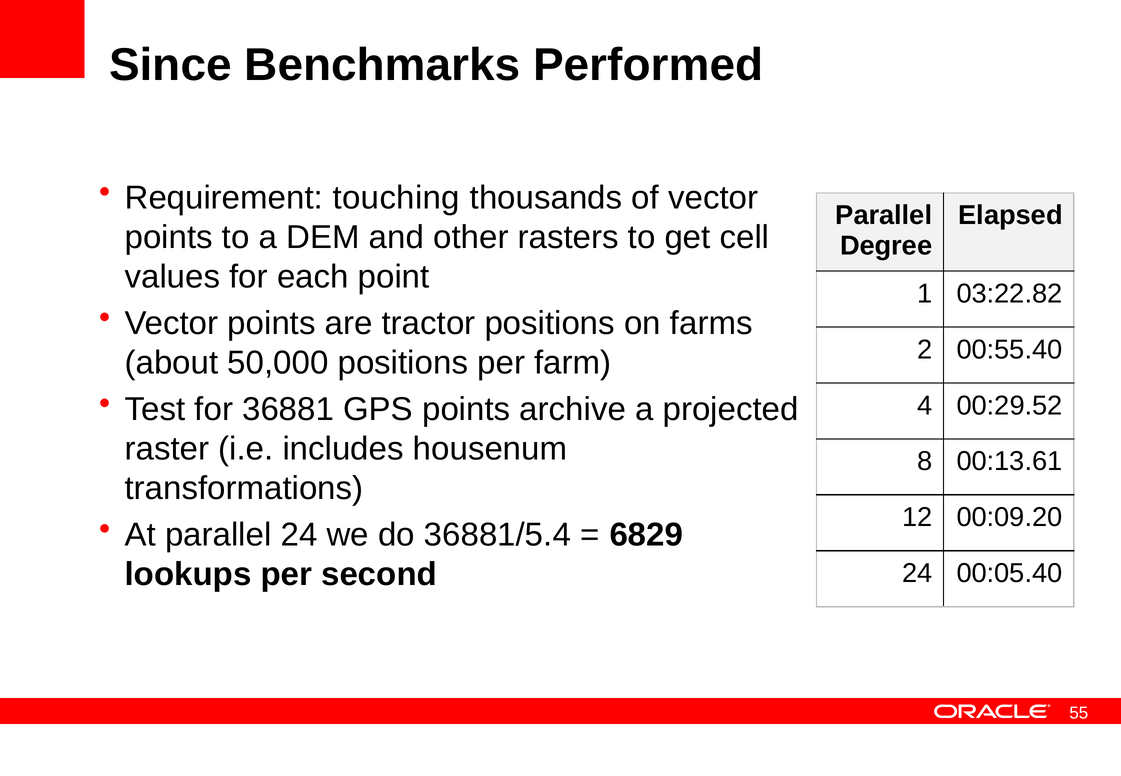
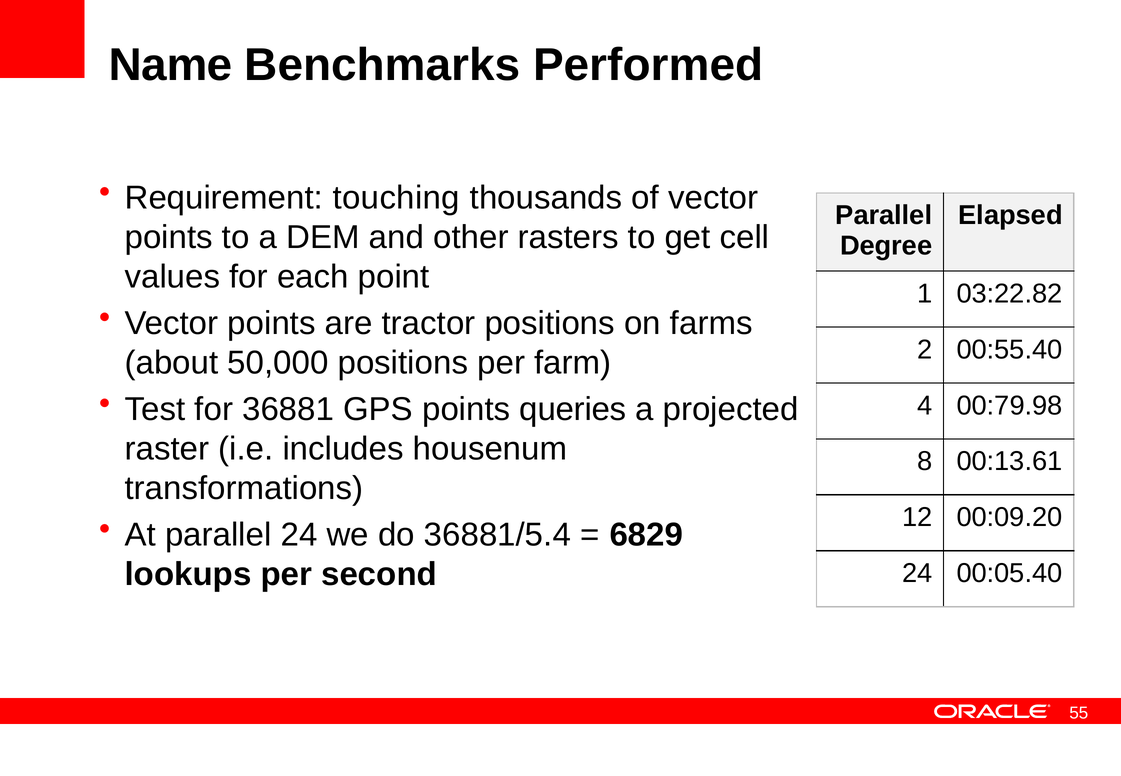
Since: Since -> Name
archive: archive -> queries
00:29.52: 00:29.52 -> 00:79.98
